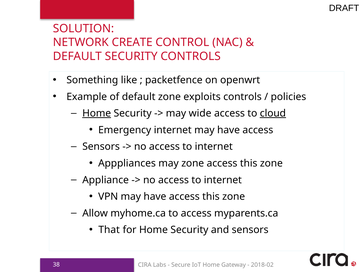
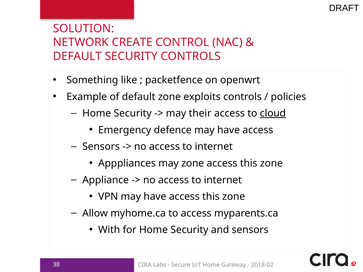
Home at (97, 113) underline: present -> none
wide: wide -> their
Emergency internet: internet -> defence
That: That -> With
